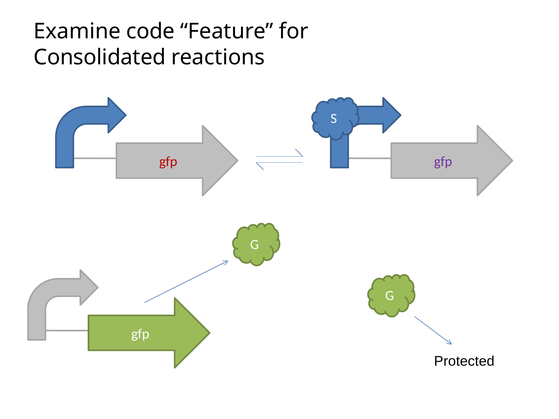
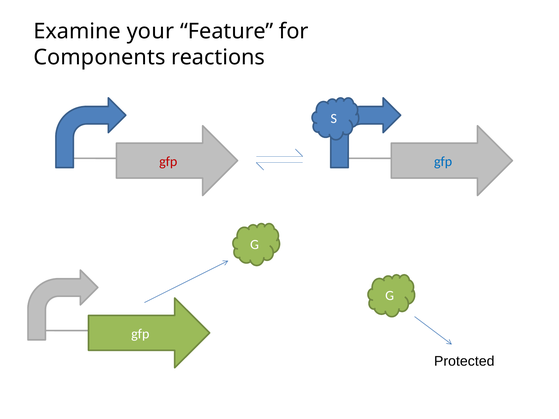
code: code -> your
Consolidated: Consolidated -> Components
gfp at (443, 162) colour: purple -> blue
